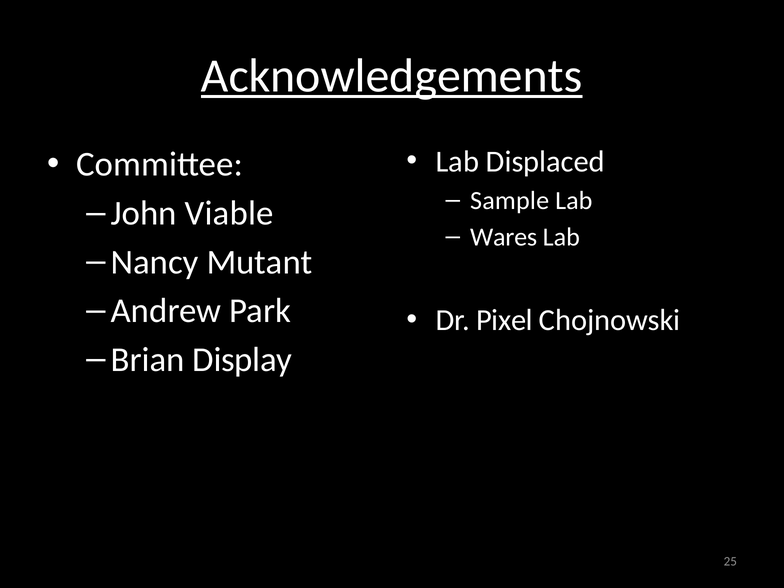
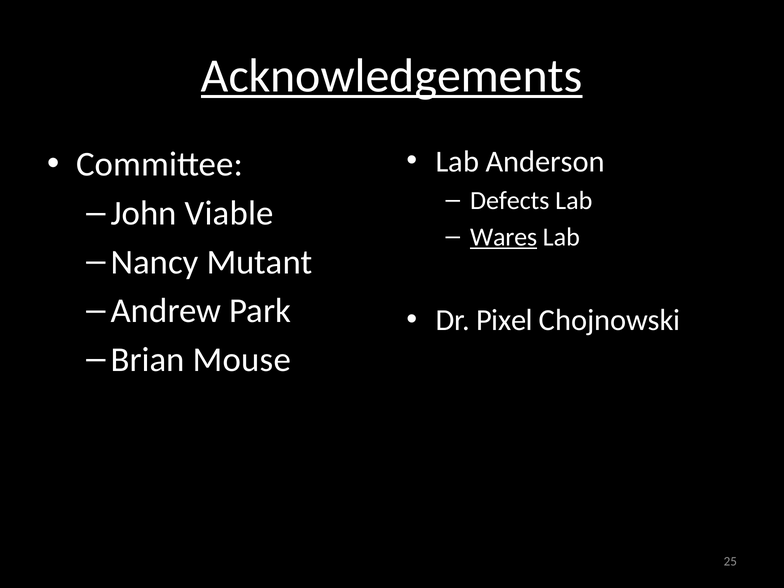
Displaced: Displaced -> Anderson
Sample: Sample -> Defects
Wares underline: none -> present
Display: Display -> Mouse
